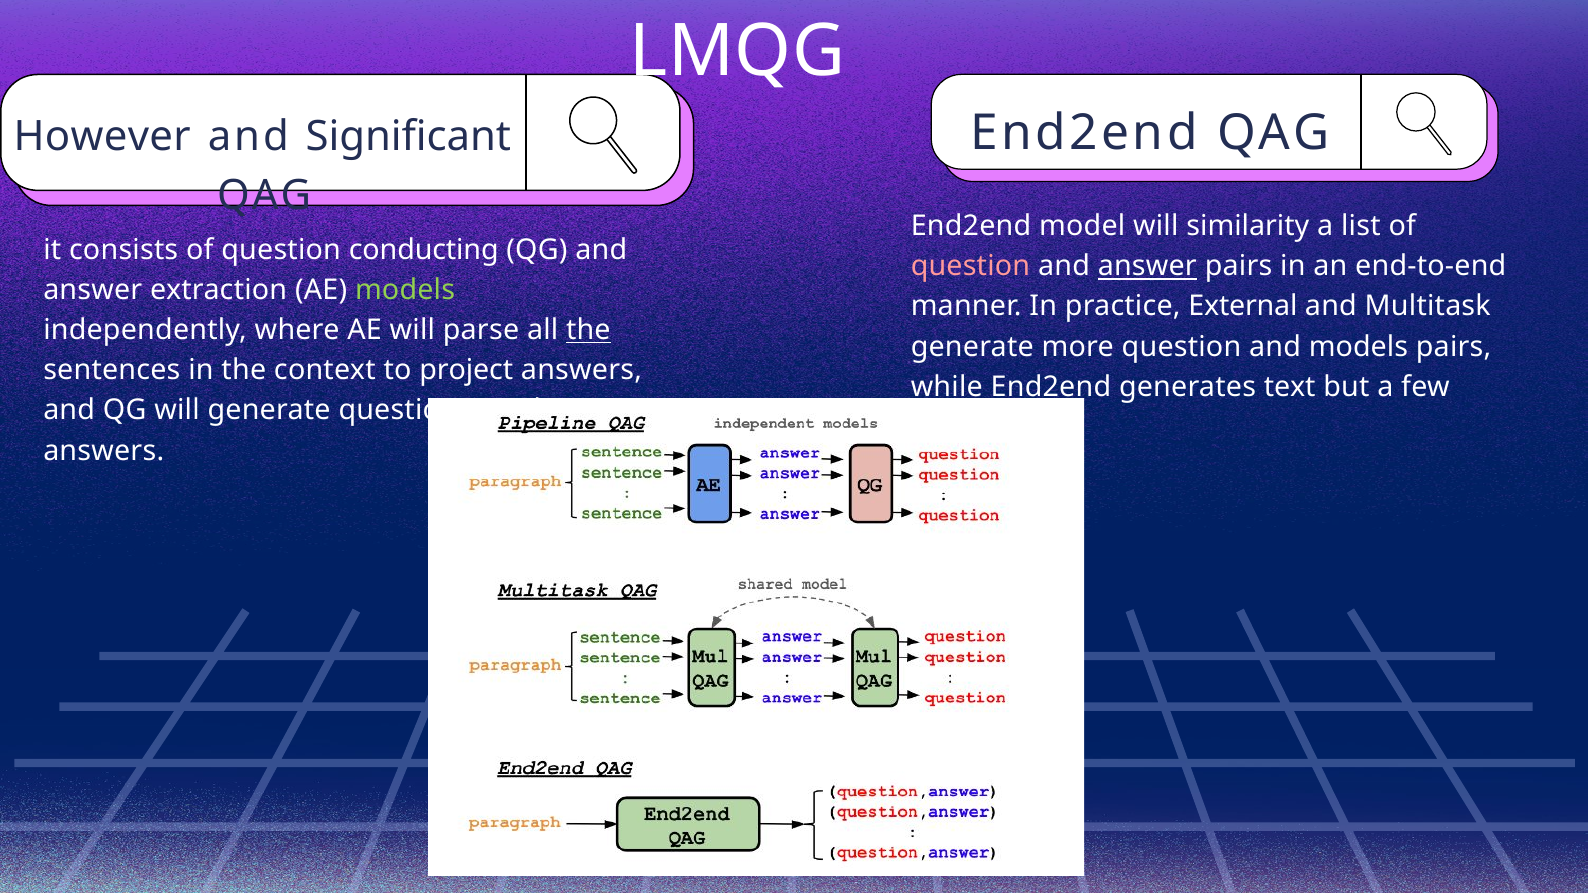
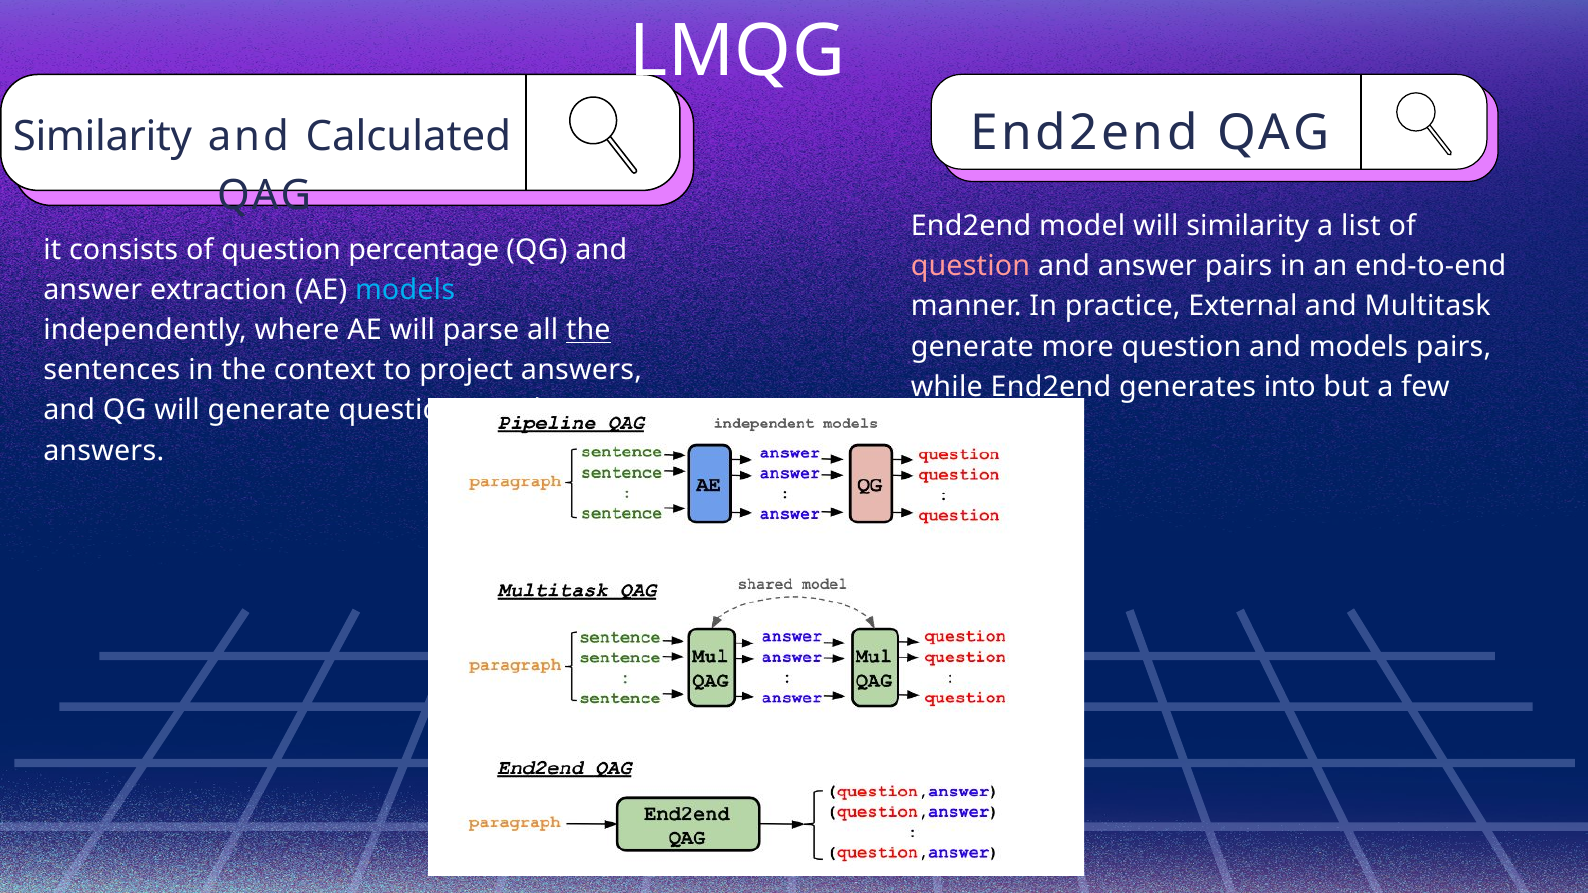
However at (102, 137): However -> Similarity
Significant: Significant -> Calculated
conducting: conducting -> percentage
answer at (1147, 266) underline: present -> none
models at (405, 290) colour: light green -> light blue
text: text -> into
